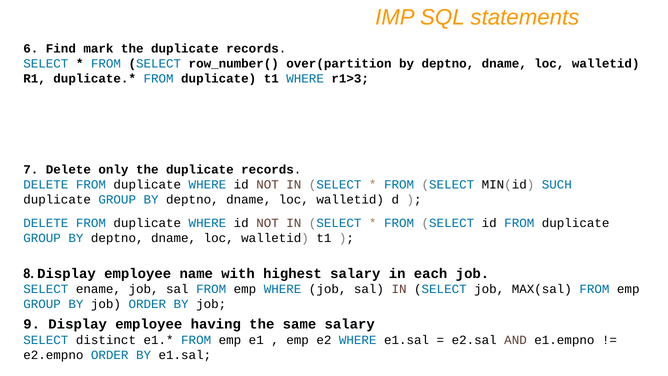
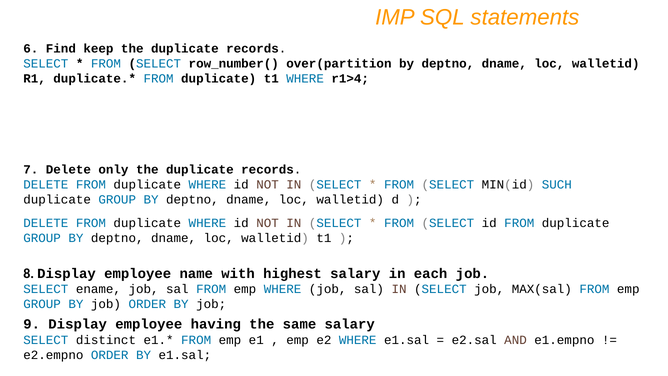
mark: mark -> keep
r1>3: r1>3 -> r1>4
